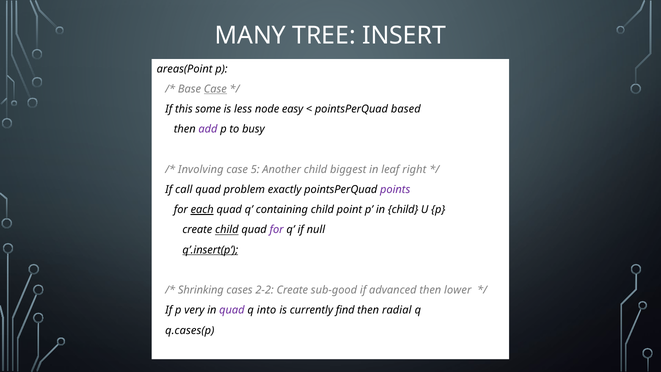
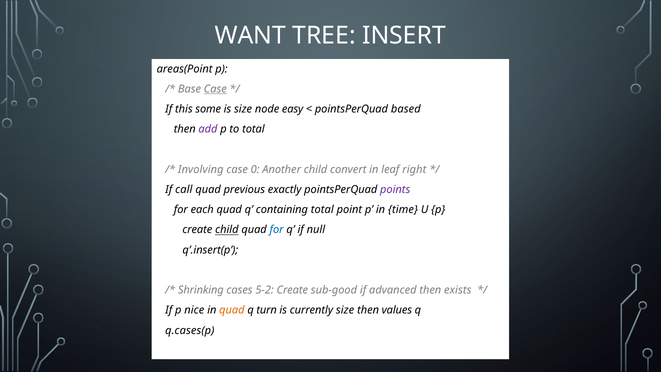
MANY: MANY -> WANT
is less: less -> size
to busy: busy -> total
5: 5 -> 0
biggest: biggest -> convert
problem: problem -> previous
each underline: present -> none
containing child: child -> total
in child: child -> time
for at (277, 230) colour: purple -> blue
q’.insert(p underline: present -> none
2-2: 2-2 -> 5-2
lower: lower -> exists
very: very -> nice
quad at (232, 310) colour: purple -> orange
into: into -> turn
currently find: find -> size
radial: radial -> values
